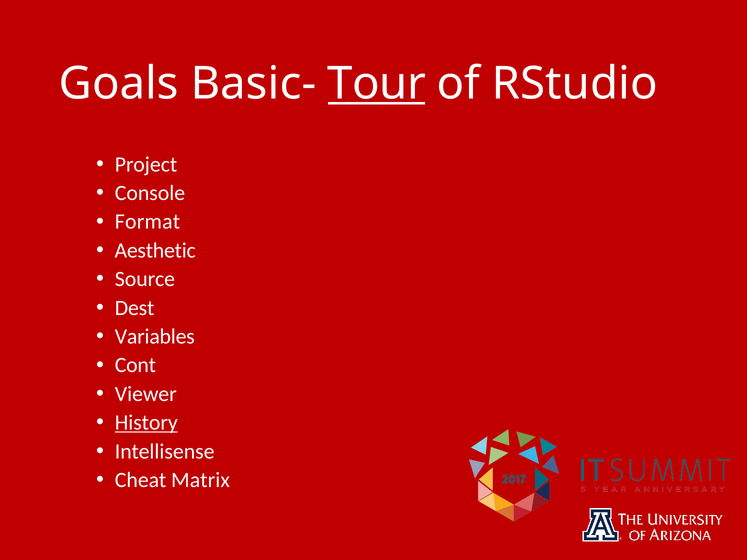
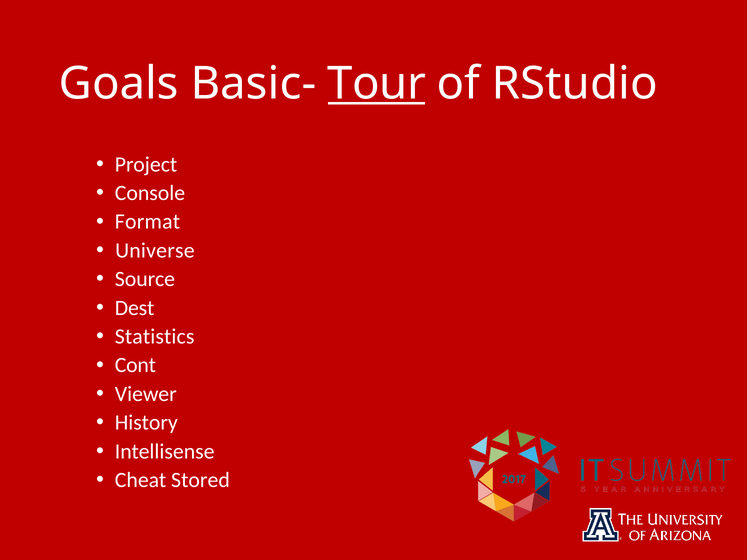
Aesthetic: Aesthetic -> Universe
Variables: Variables -> Statistics
History underline: present -> none
Matrix: Matrix -> Stored
